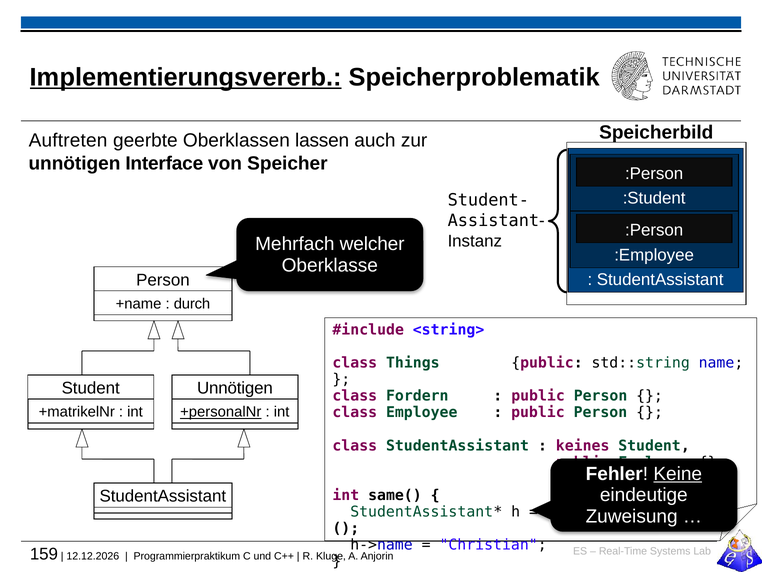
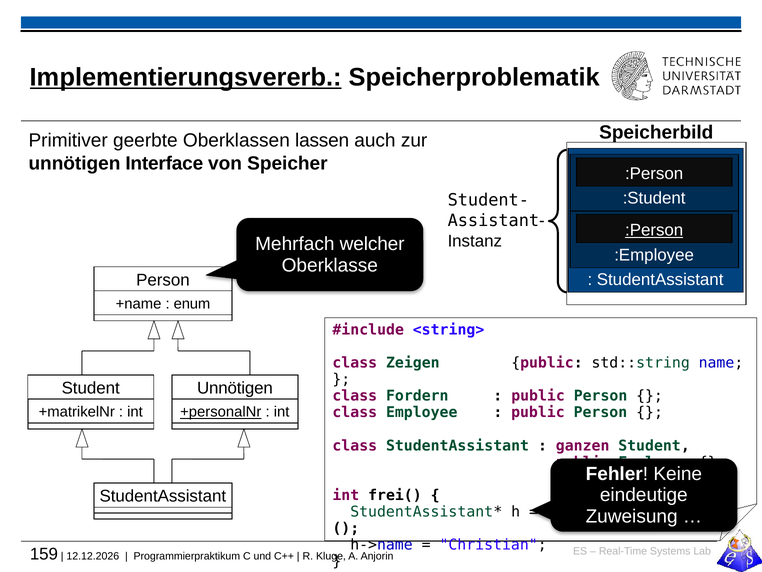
Auftreten: Auftreten -> Primitiver
:Person at (654, 230) underline: none -> present
durch: durch -> enum
Things: Things -> Zeigen
keines: keines -> ganzen
Keine underline: present -> none
same(: same( -> frei(
